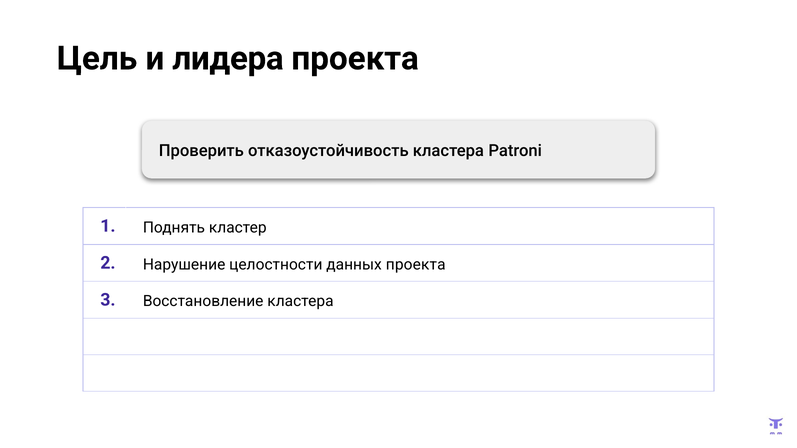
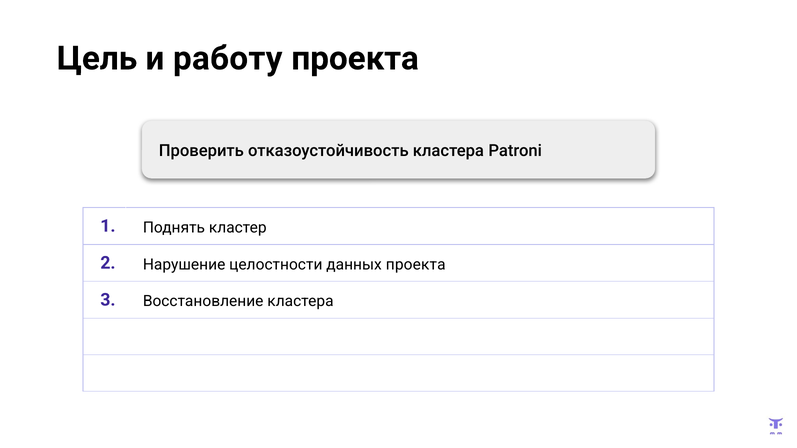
лидера: лидера -> работу
